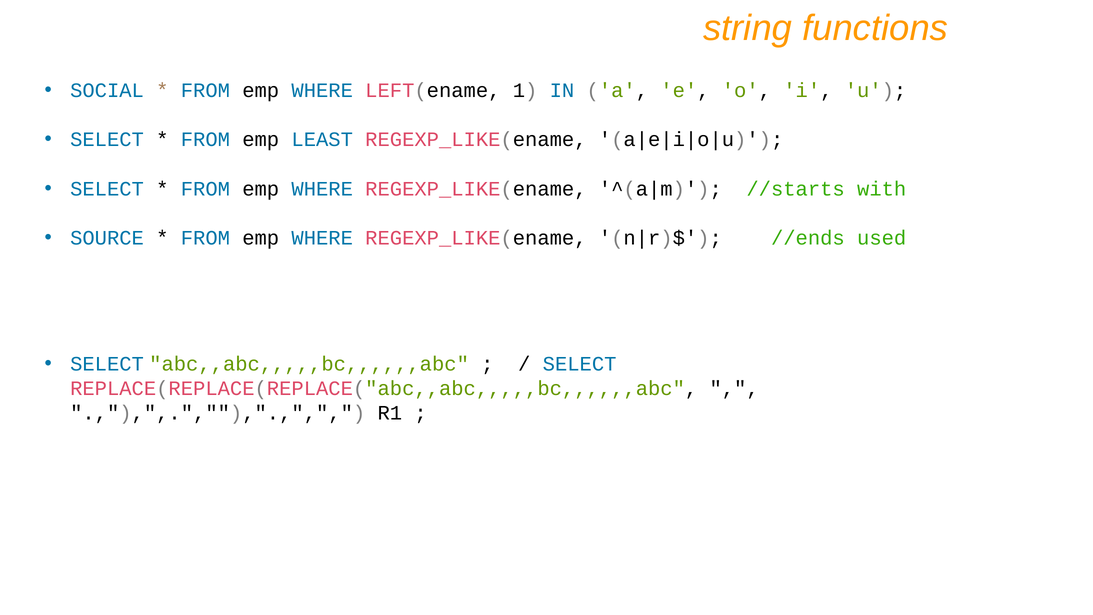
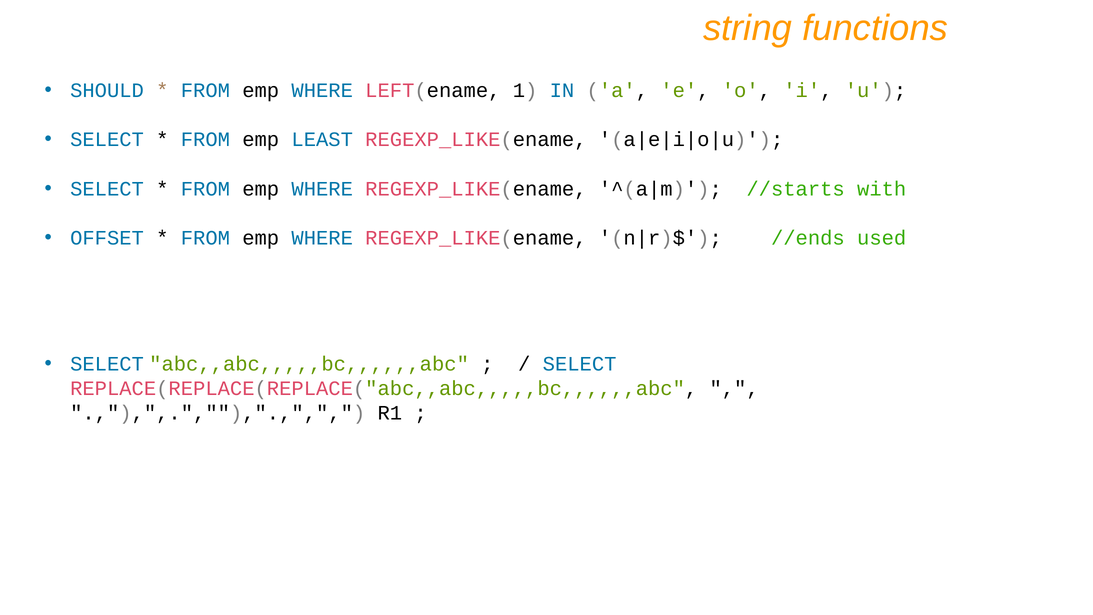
SOCIAL: SOCIAL -> SHOULD
SOURCE: SOURCE -> OFFSET
